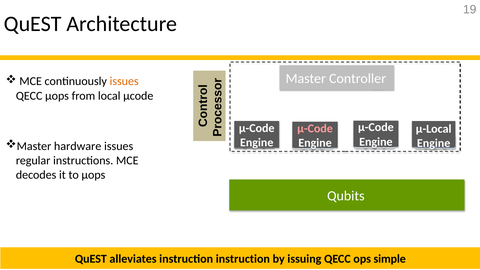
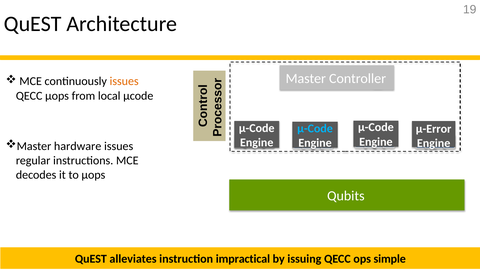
µ-Code at (315, 128) colour: pink -> light blue
µ-Local: µ-Local -> µ-Error
instruction instruction: instruction -> impractical
